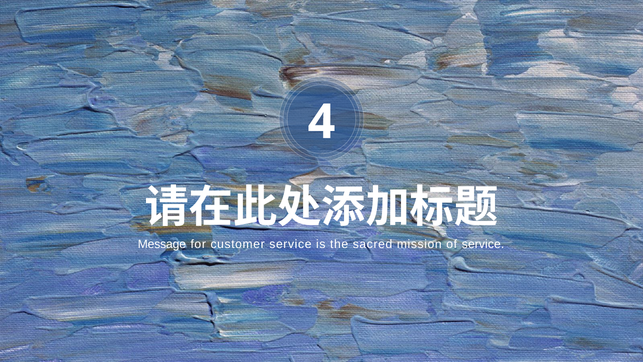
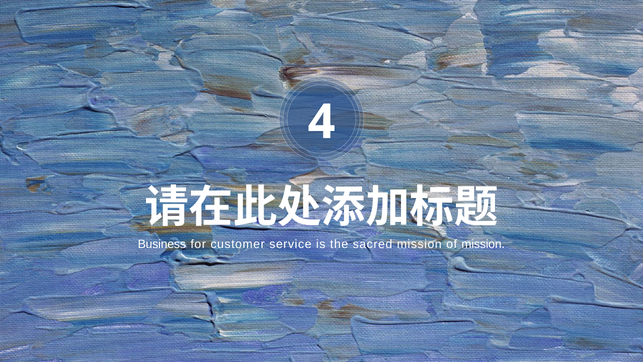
Message: Message -> Business
of service: service -> mission
